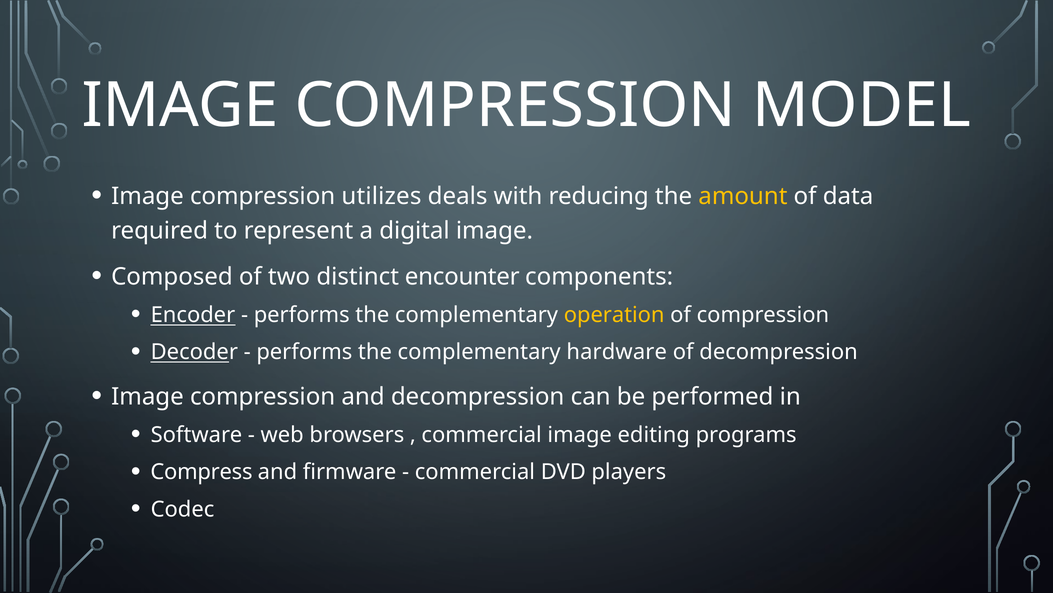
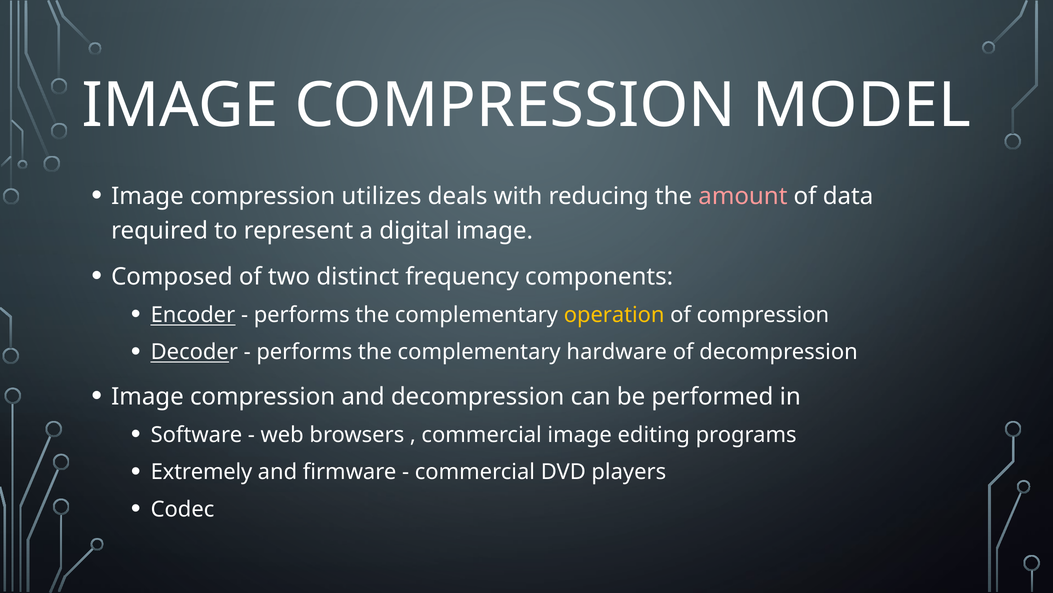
amount colour: yellow -> pink
encounter: encounter -> frequency
Compress: Compress -> Extremely
